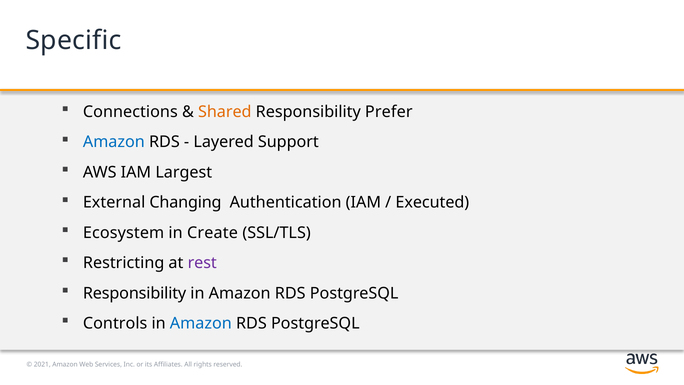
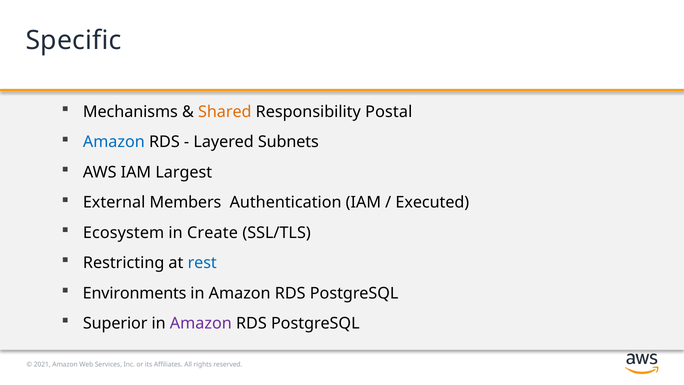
Connections: Connections -> Mechanisms
Prefer: Prefer -> Postal
Support: Support -> Subnets
Changing: Changing -> Members
rest colour: purple -> blue
Responsibility at (135, 293): Responsibility -> Environments
Controls: Controls -> Superior
Amazon at (201, 323) colour: blue -> purple
